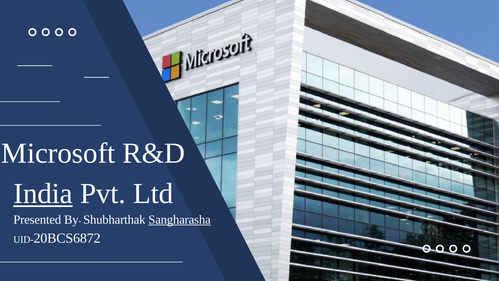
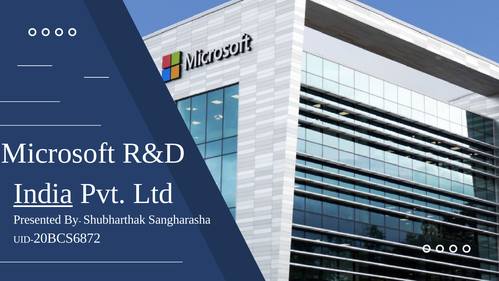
Sangharasha underline: present -> none
